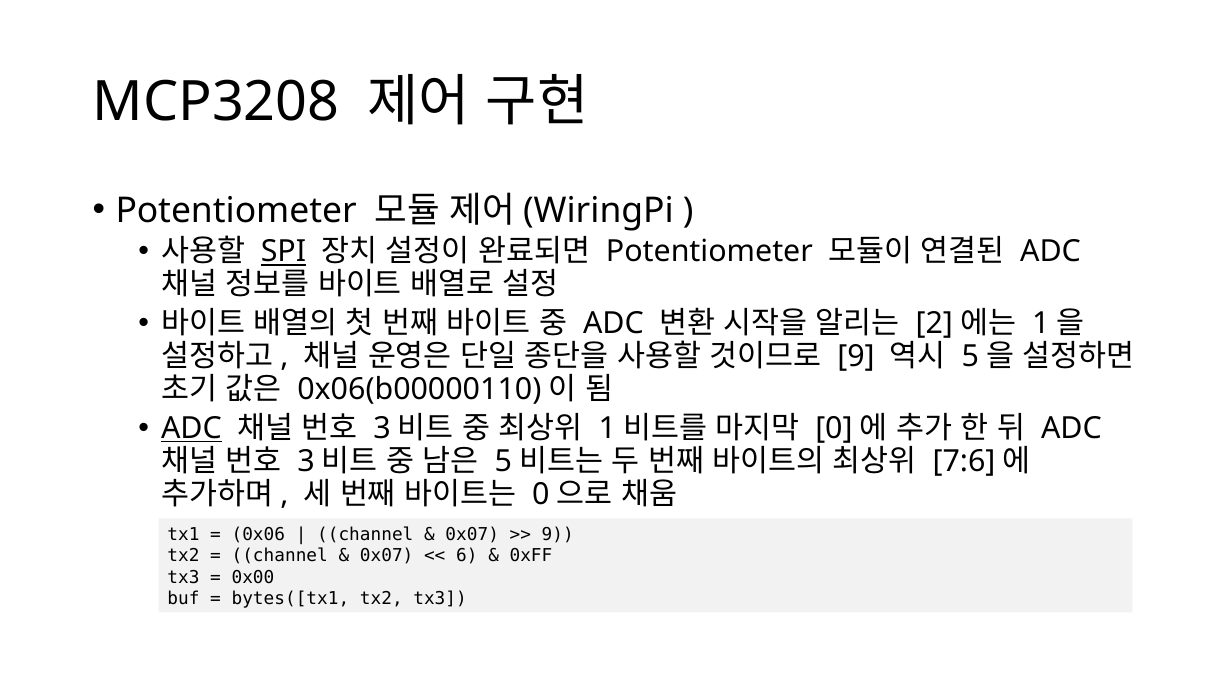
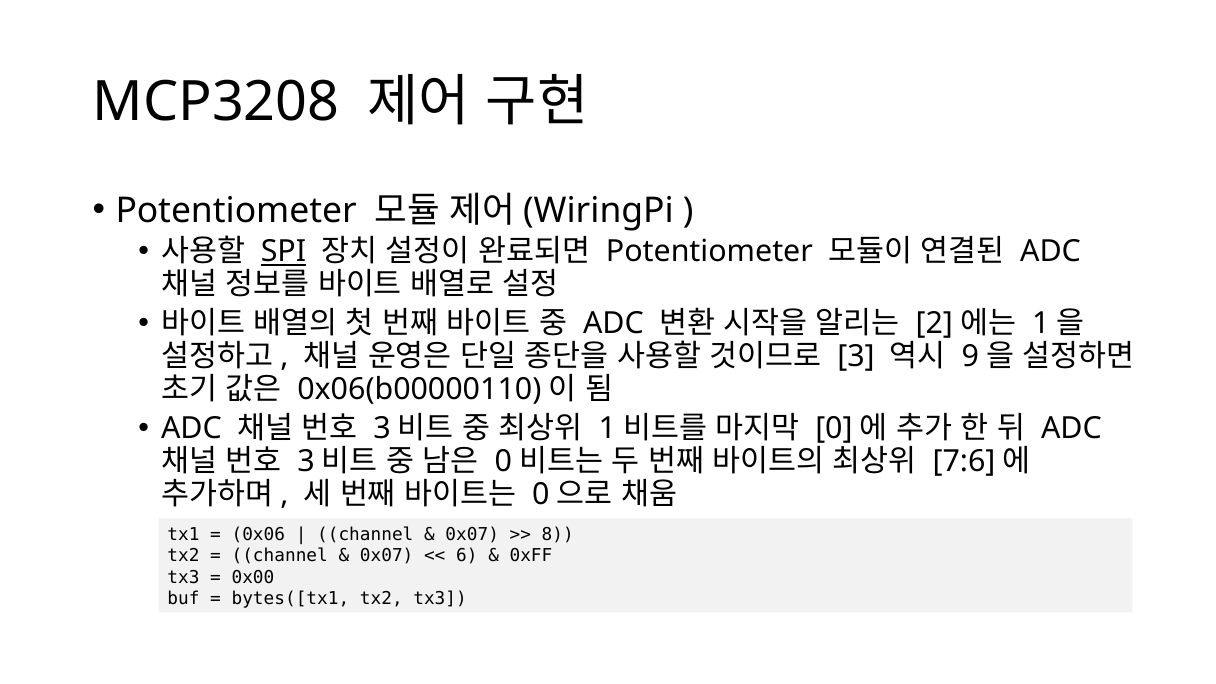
9 at (856, 356): 9 -> 3
5 at (970, 356): 5 -> 9
ADC at (191, 428) underline: present -> none
5 at (503, 461): 5 -> 0
9 at (558, 535): 9 -> 8
